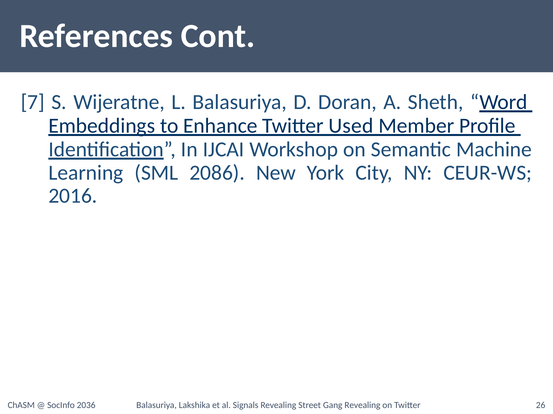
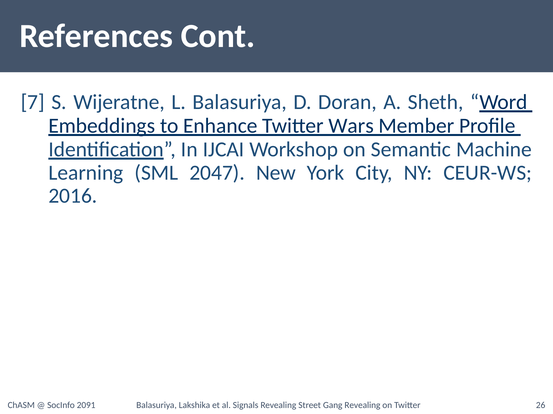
Used: Used -> Wars
2086: 2086 -> 2047
2036: 2036 -> 2091
